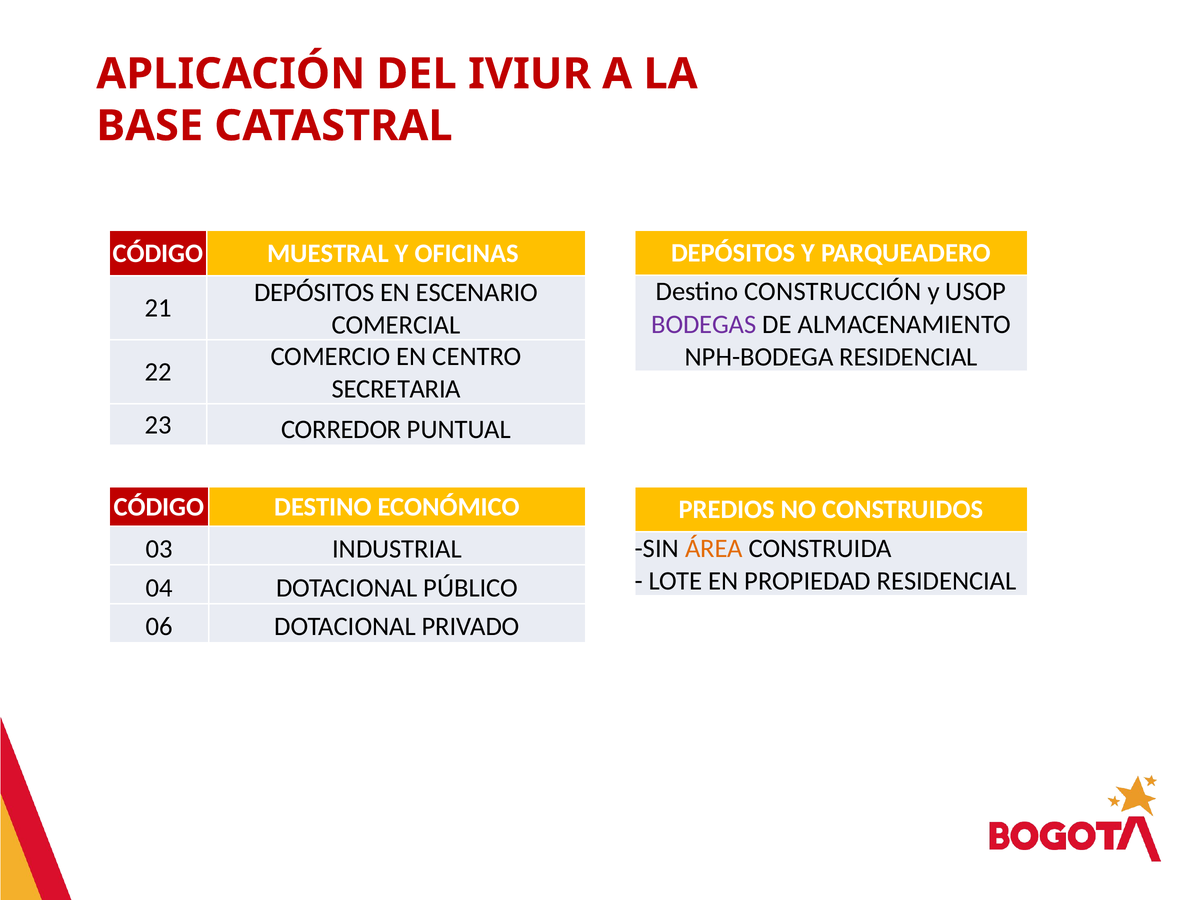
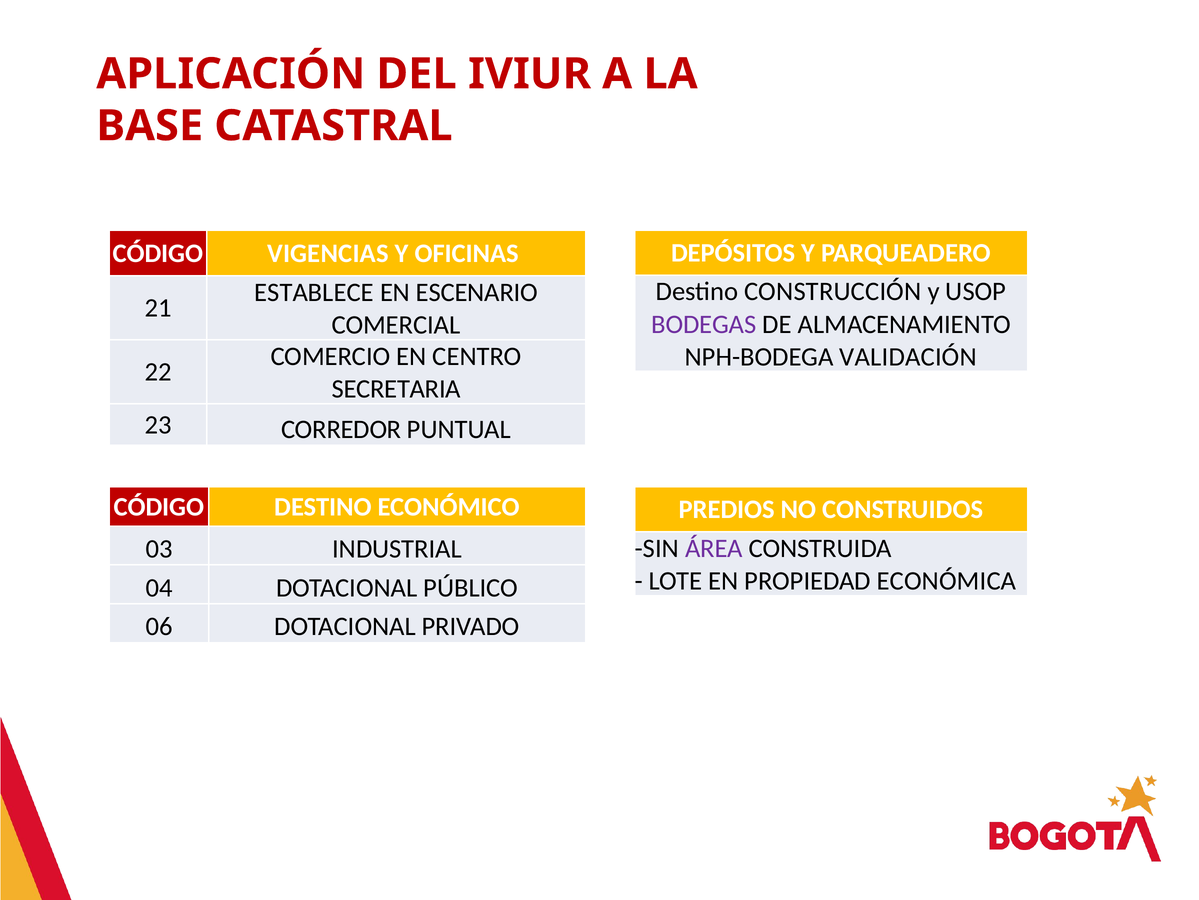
MUESTRAL: MUESTRAL -> VIGENCIAS
DEPÓSITOS at (314, 292): DEPÓSITOS -> ESTABLECE
NPH-BODEGA RESIDENCIAL: RESIDENCIAL -> VALIDACIÓN
ÁREA colour: orange -> purple
PROPIEDAD RESIDENCIAL: RESIDENCIAL -> ECONÓMICA
